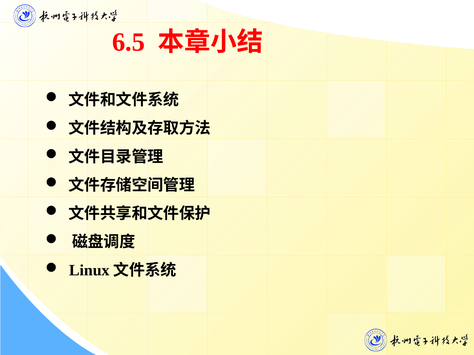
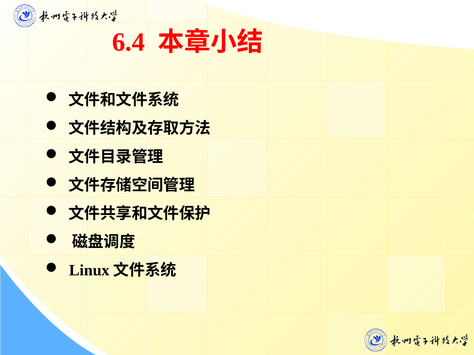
6.5: 6.5 -> 6.4
